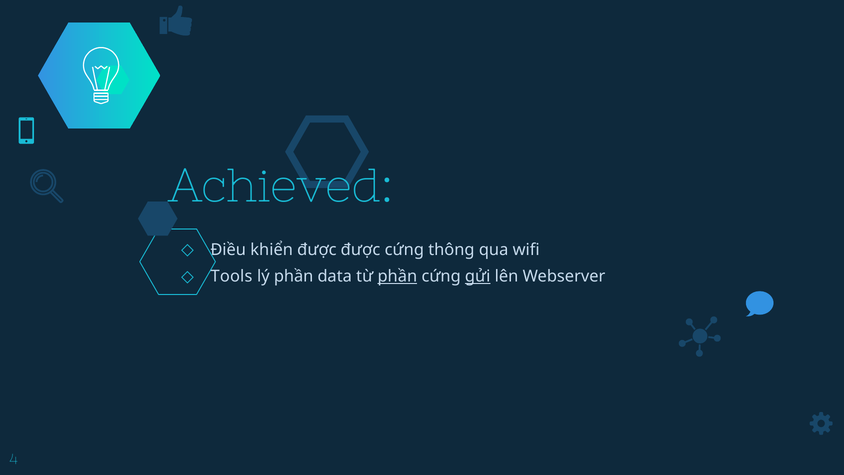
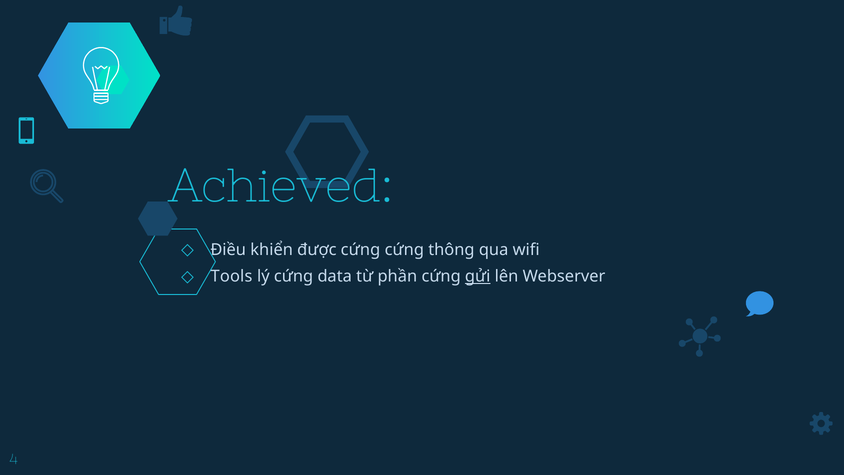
được được: được -> cứng
lý phần: phần -> cứng
phần at (397, 276) underline: present -> none
